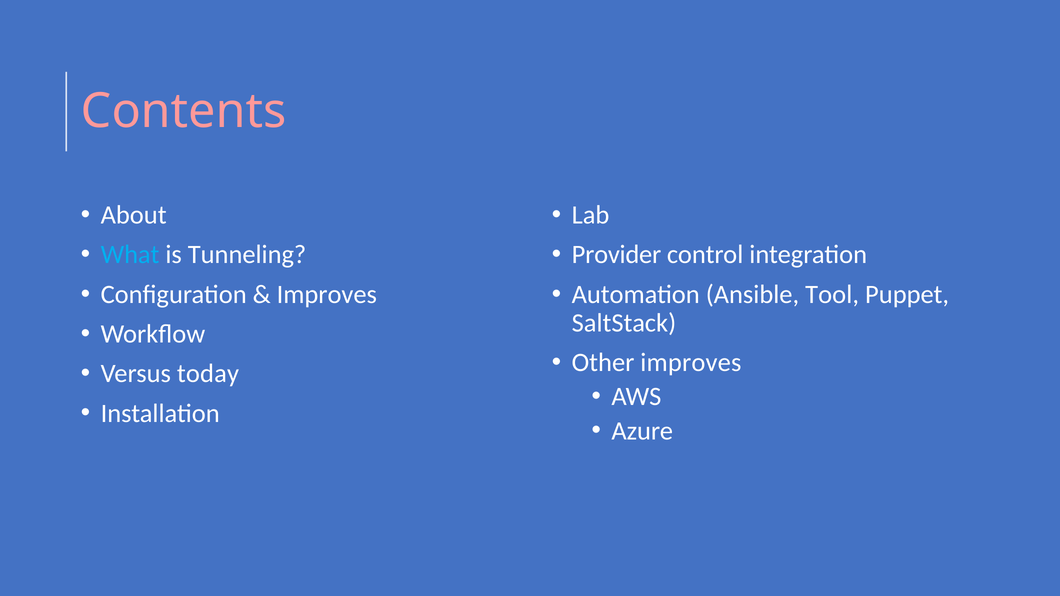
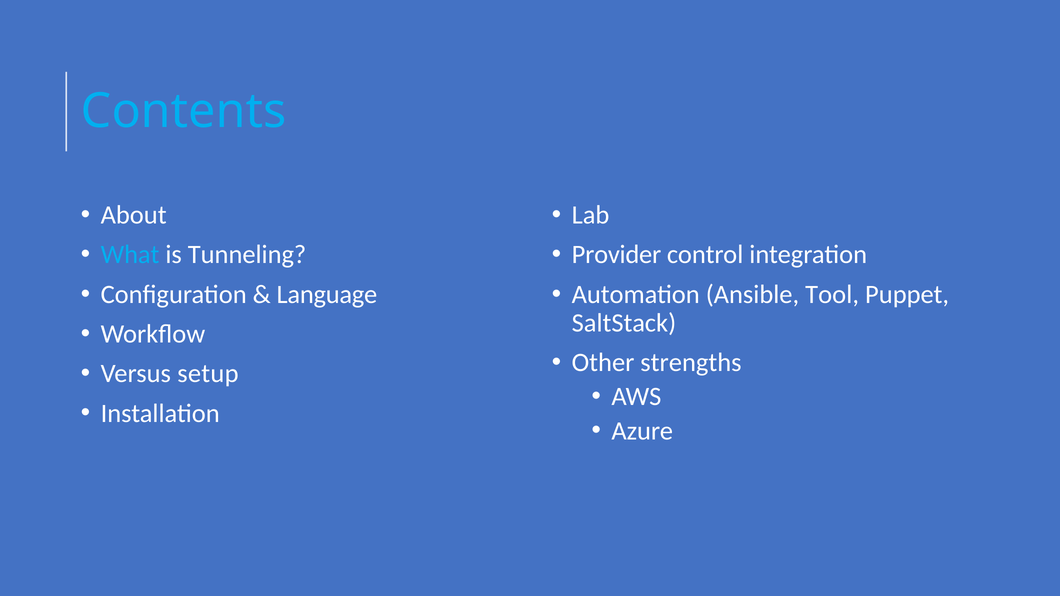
Contents colour: pink -> light blue
Improves at (327, 294): Improves -> Language
Other improves: improves -> strengths
today: today -> setup
